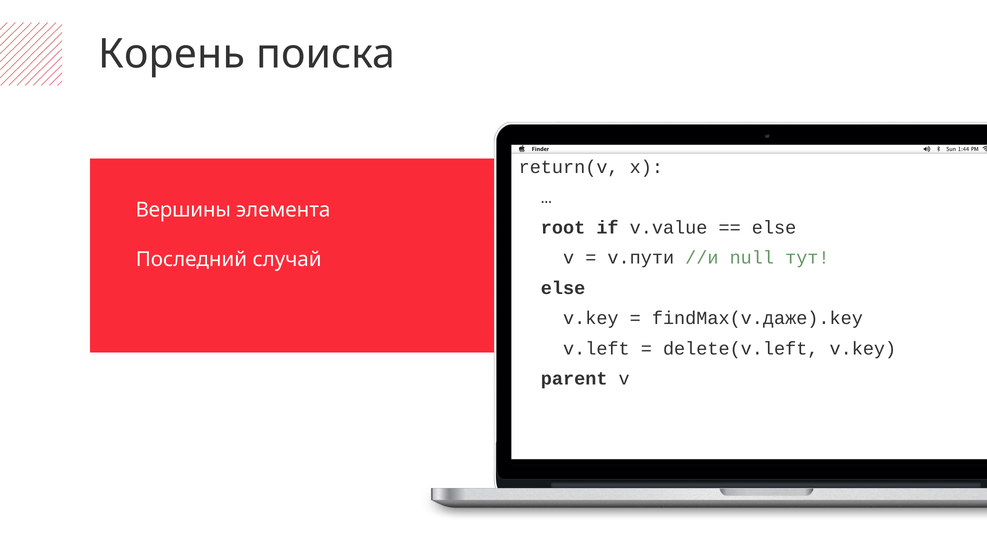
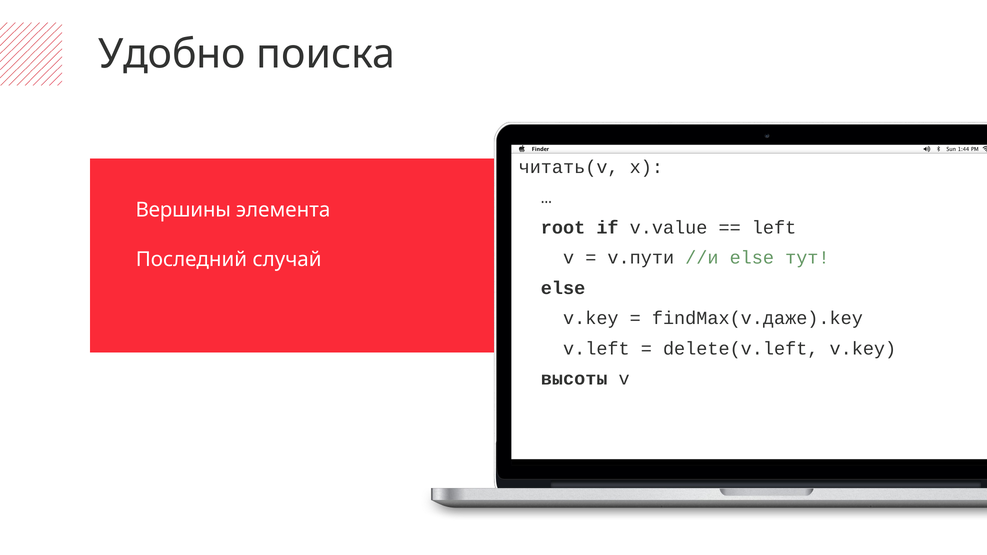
Корень: Корень -> Удобно
return(v: return(v -> читать(v
else at (774, 228): else -> left
//и null: null -> else
parent: parent -> высоты
